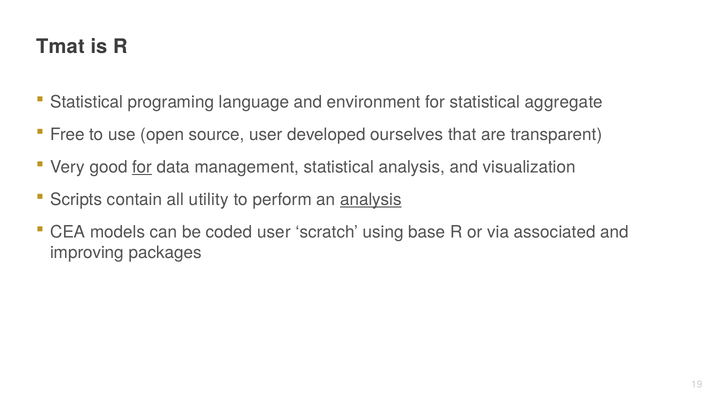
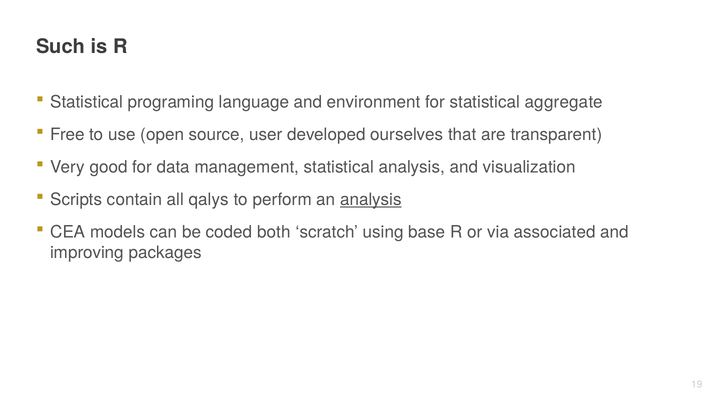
Tmat: Tmat -> Such
for at (142, 167) underline: present -> none
utility: utility -> qalys
coded user: user -> both
